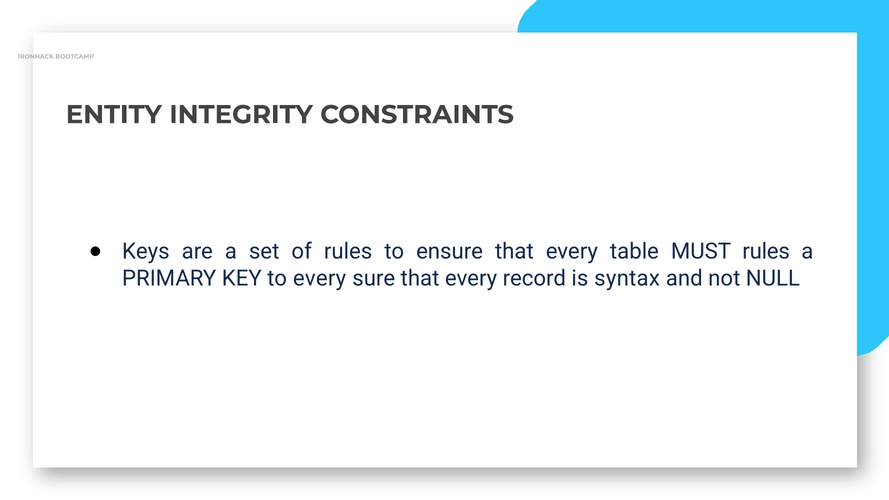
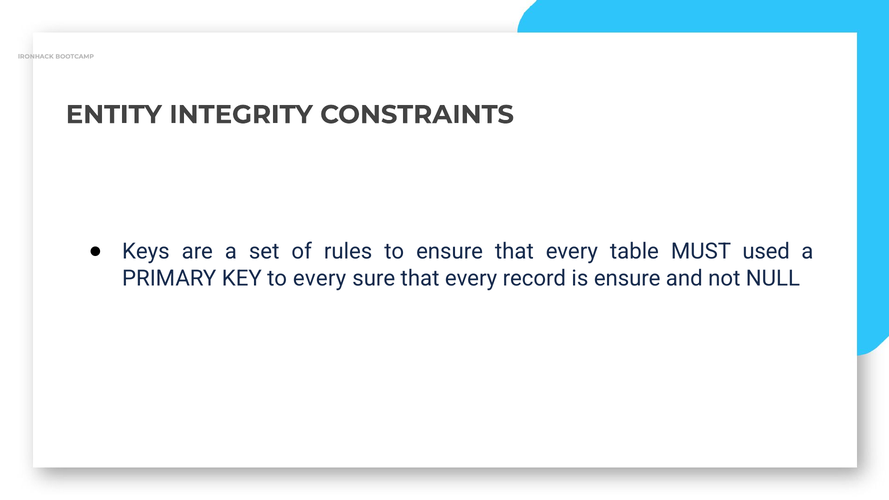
MUST rules: rules -> used
is syntax: syntax -> ensure
